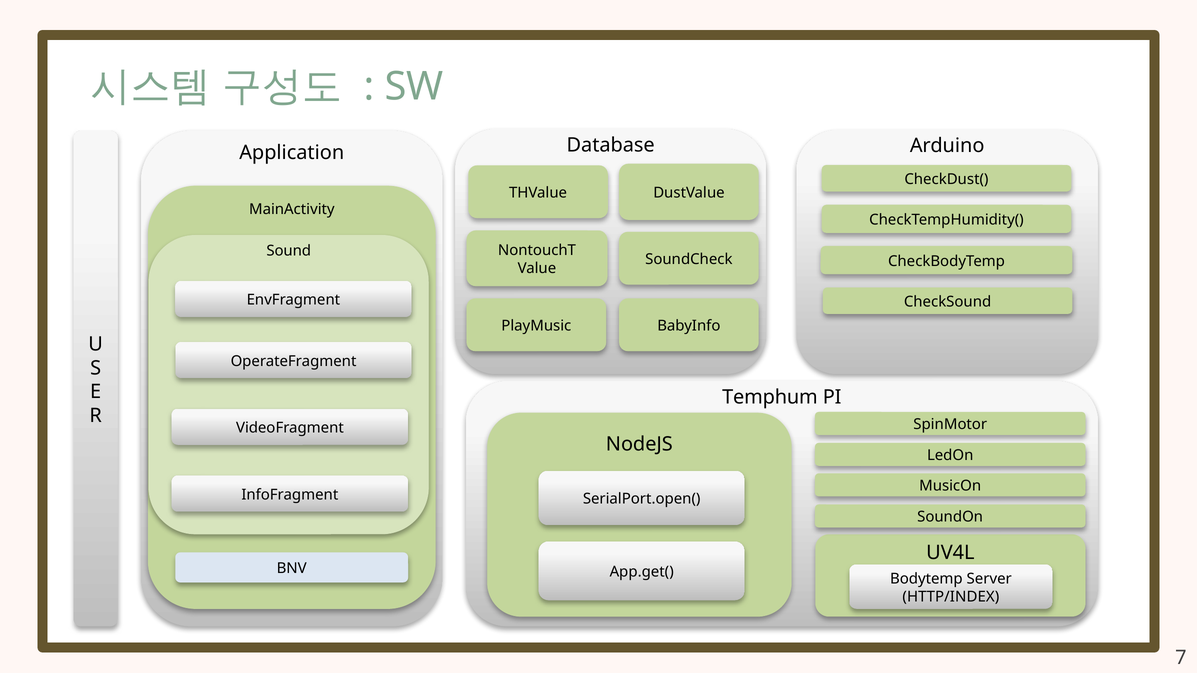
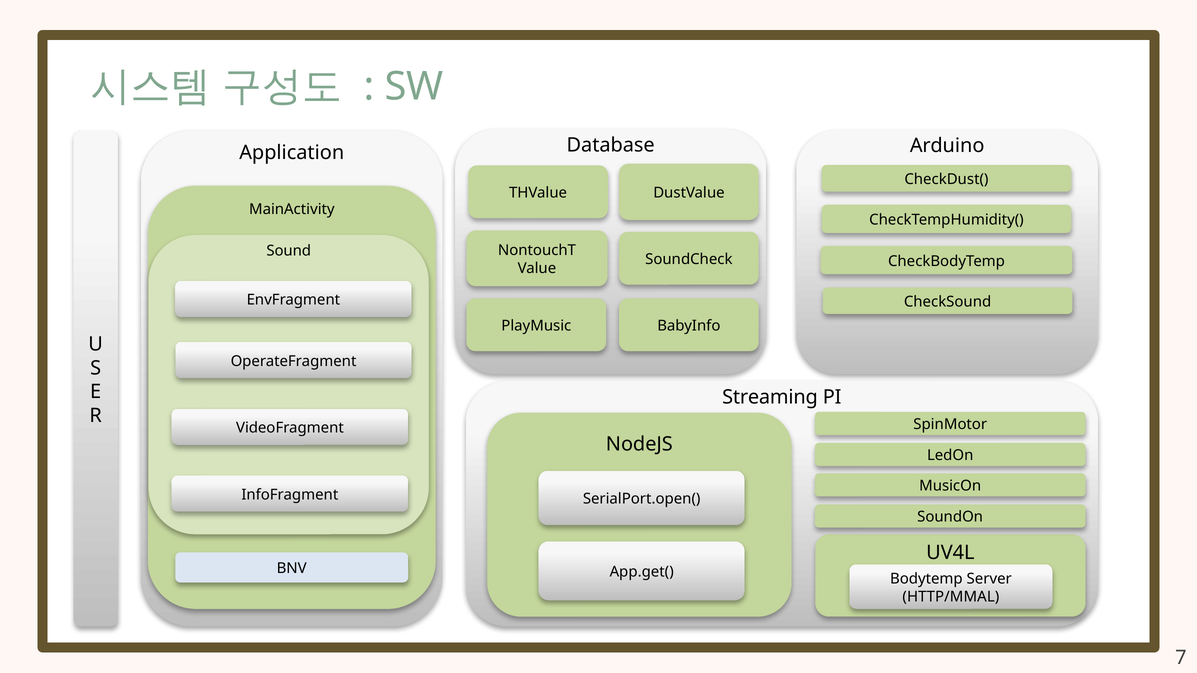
Temphum: Temphum -> Streaming
HTTP/INDEX: HTTP/INDEX -> HTTP/MMAL
